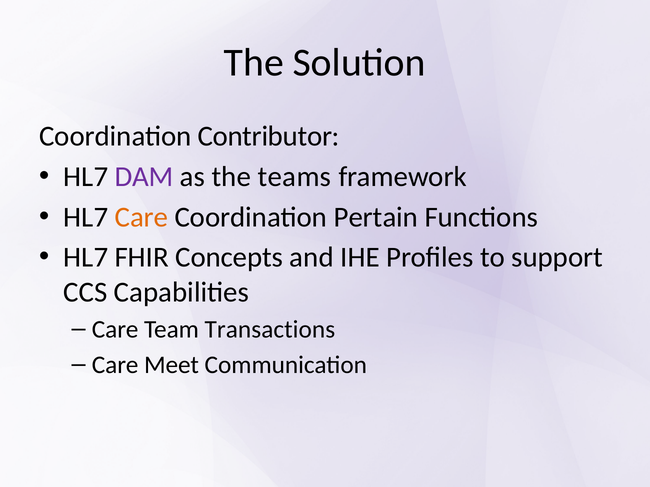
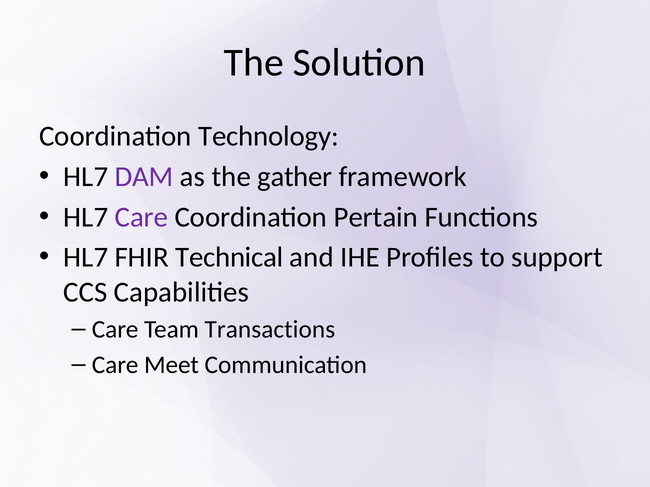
Contributor: Contributor -> Technology
teams: teams -> gather
Care at (141, 217) colour: orange -> purple
Concepts: Concepts -> Technical
